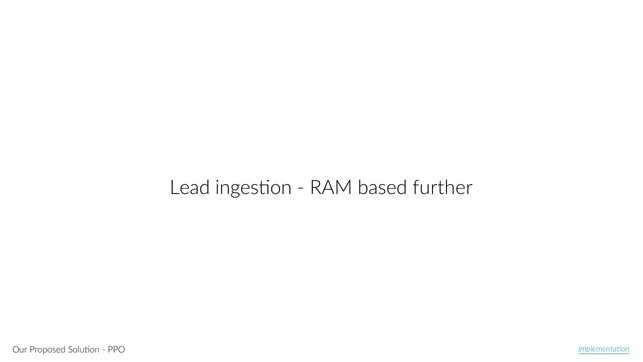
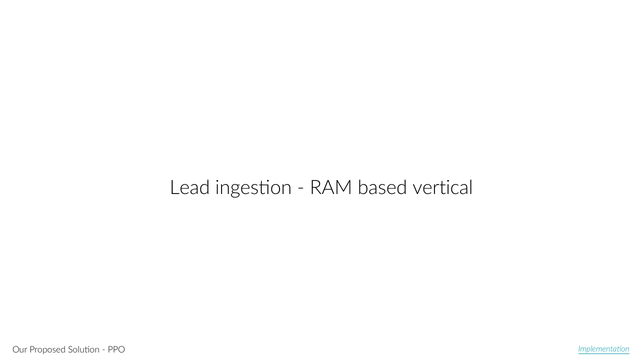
further: further -> vertical
